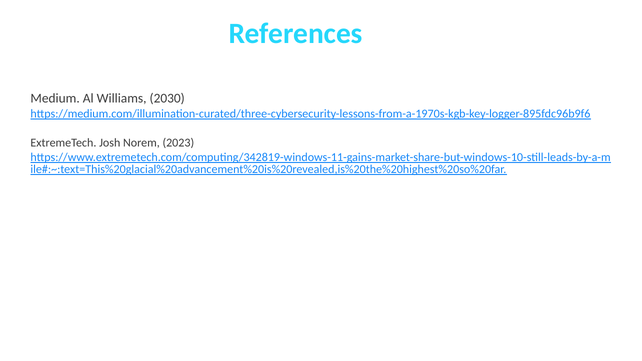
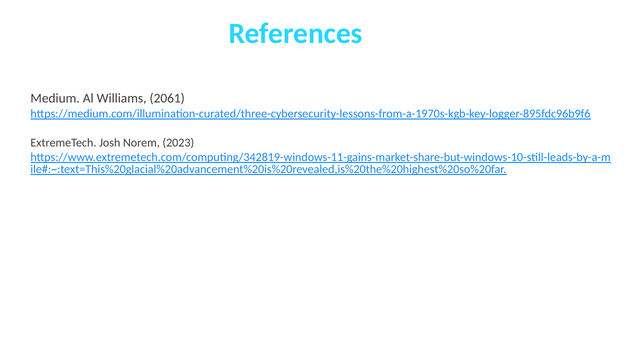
2030: 2030 -> 2061
